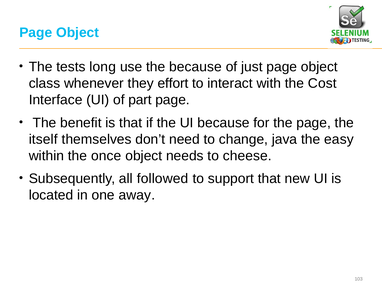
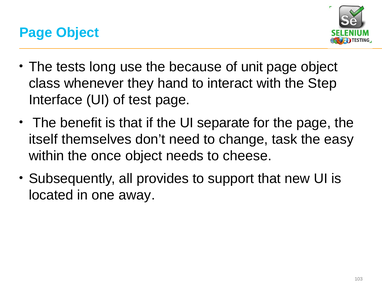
just: just -> unit
effort: effort -> hand
Cost: Cost -> Step
part: part -> test
UI because: because -> separate
java: java -> task
followed: followed -> provides
